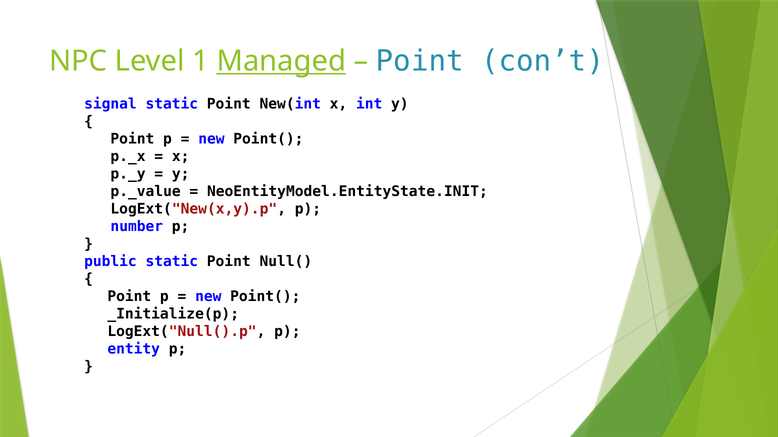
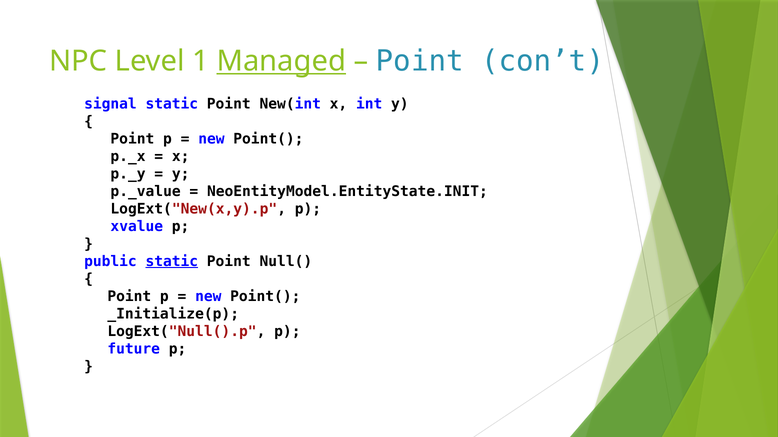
number: number -> xvalue
static at (172, 262) underline: none -> present
entity: entity -> future
